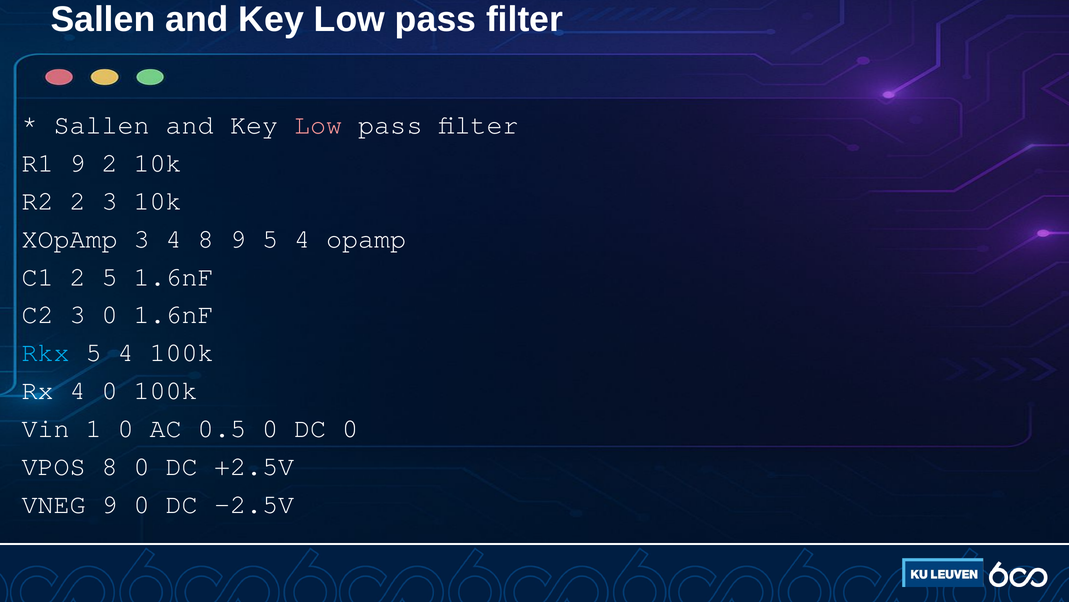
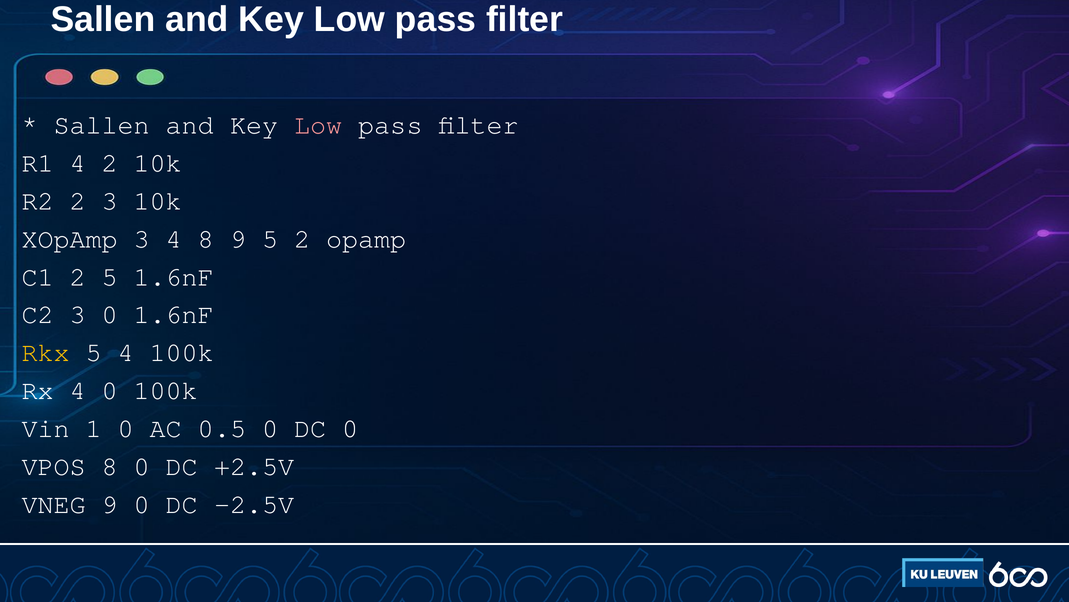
R1 9: 9 -> 4
9 5 4: 4 -> 2
Rkx colour: light blue -> yellow
